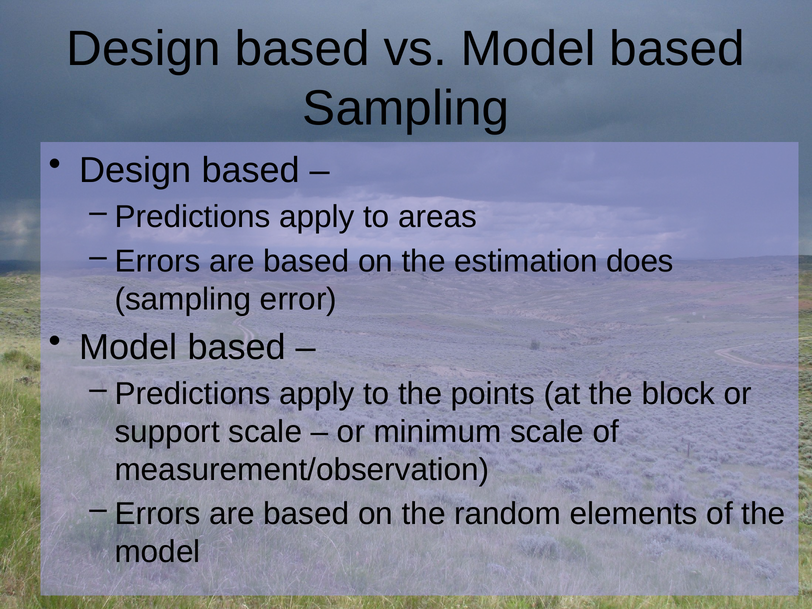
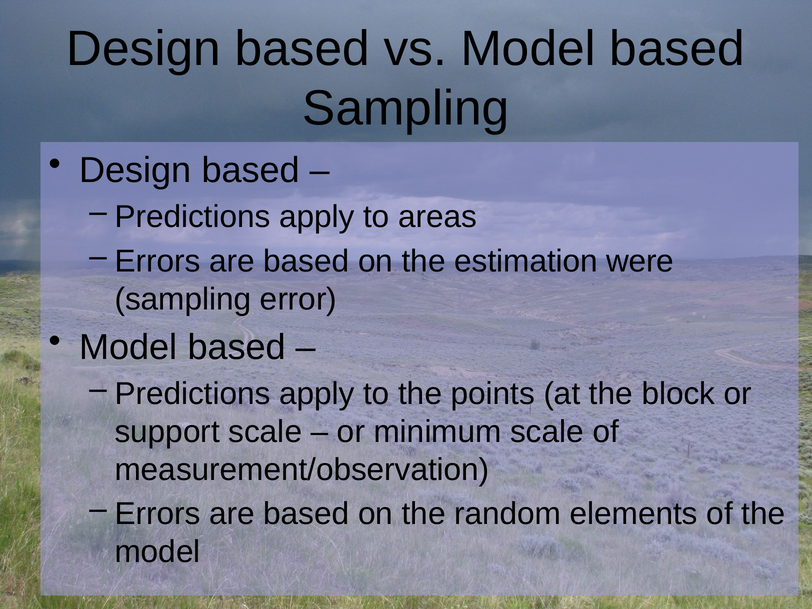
does: does -> were
